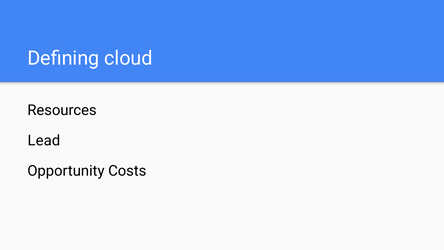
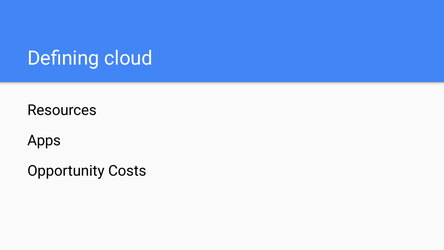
Lead: Lead -> Apps
